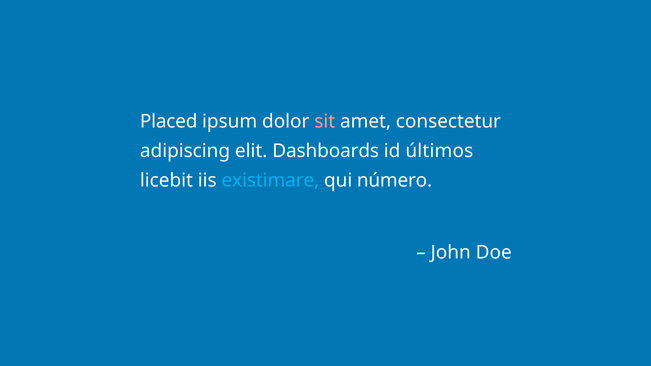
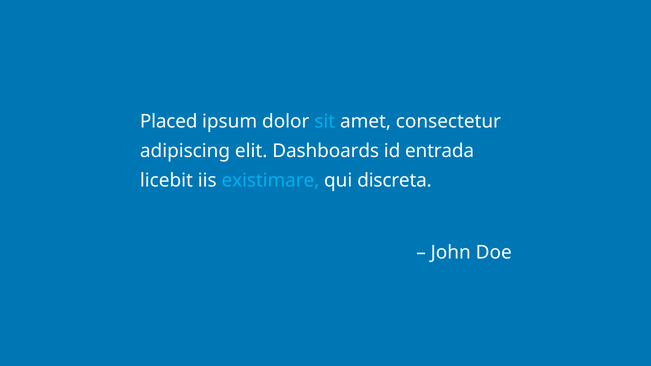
sit colour: pink -> light blue
últimos: últimos -> entrada
número: número -> discreta
